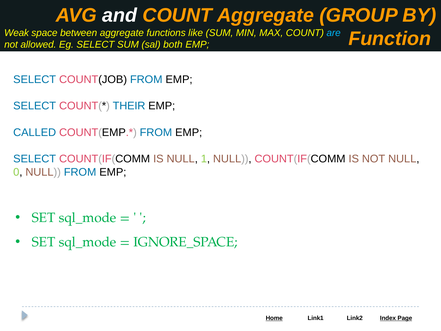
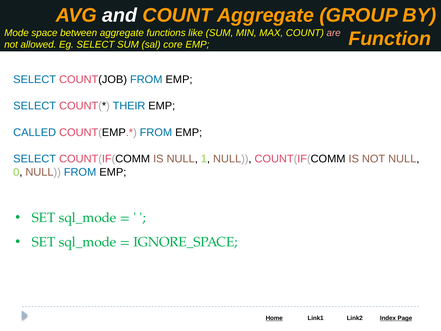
Weak: Weak -> Mode
are colour: light blue -> pink
both: both -> core
